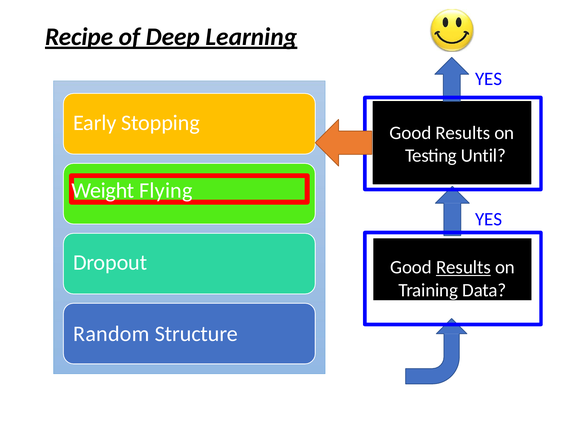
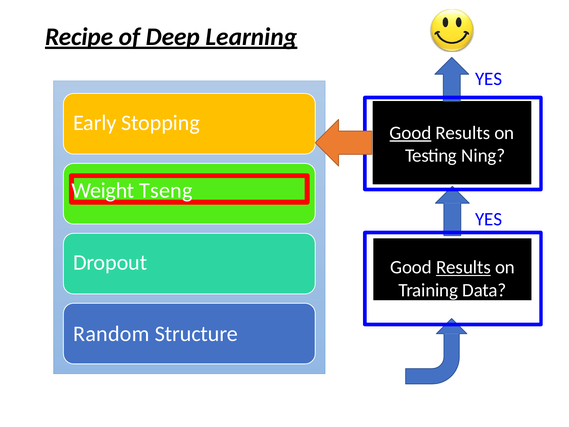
Good at (410, 133) underline: none -> present
Until: Until -> Ning
Flying: Flying -> Tseng
